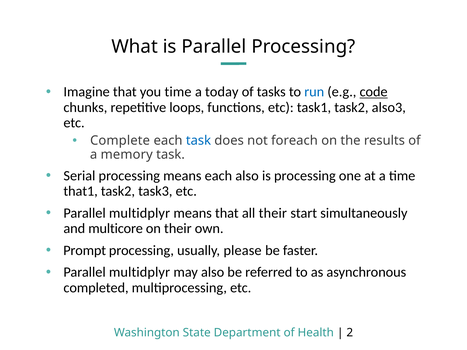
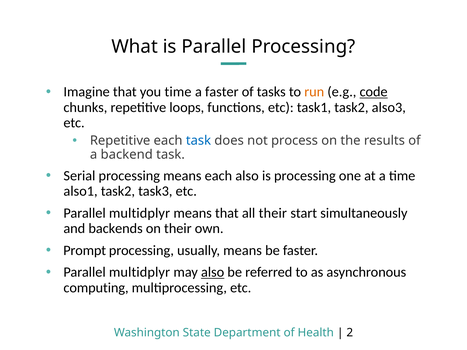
a today: today -> faster
run colour: blue -> orange
Complete at (120, 141): Complete -> Repetitive
foreach: foreach -> process
memory: memory -> backend
that1: that1 -> also1
multicore: multicore -> backends
usually please: please -> means
also at (213, 272) underline: none -> present
completed: completed -> computing
